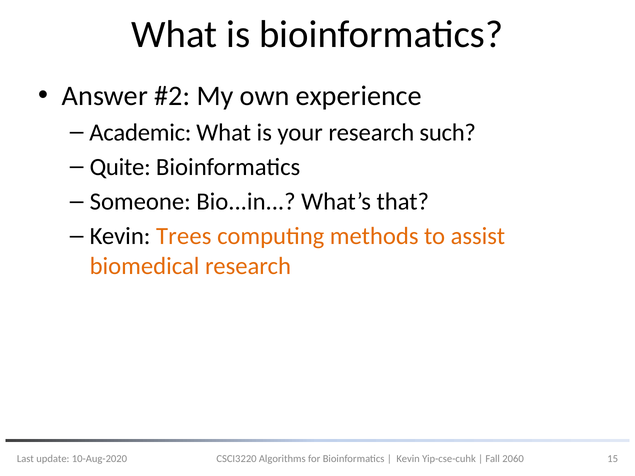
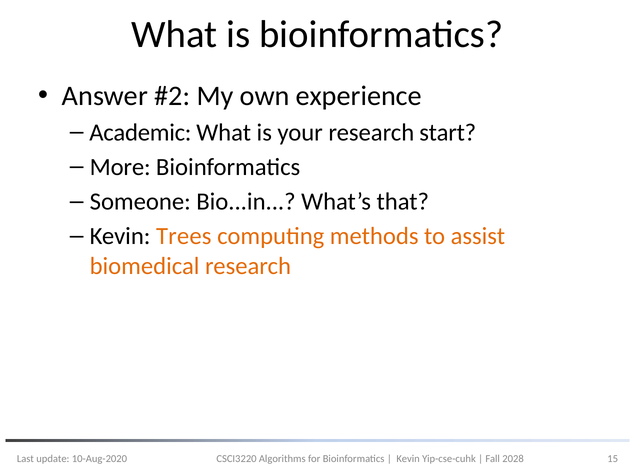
such: such -> start
Quite: Quite -> More
2060: 2060 -> 2028
